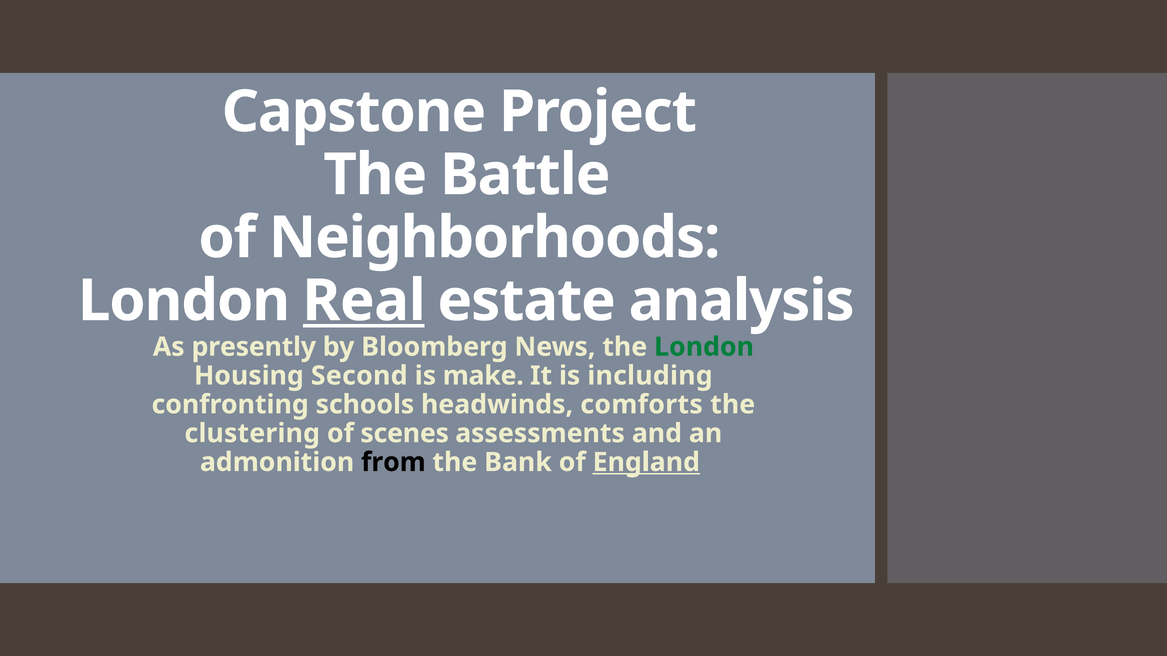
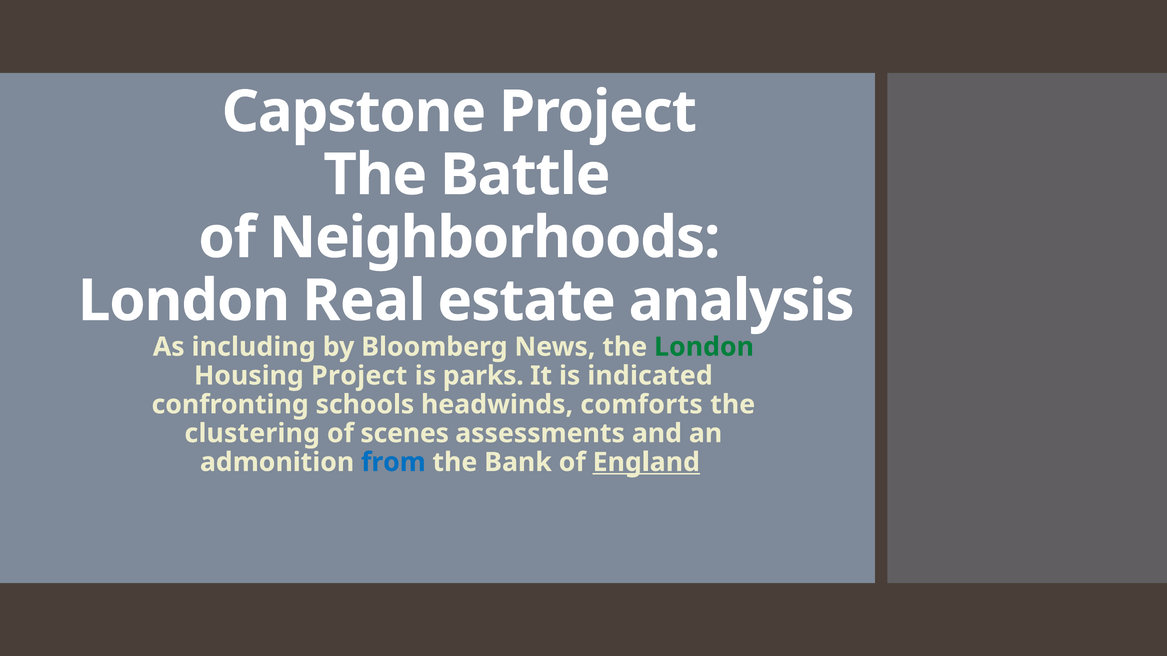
Real underline: present -> none
presently: presently -> including
Housing Second: Second -> Project
make: make -> parks
including: including -> indicated
from colour: black -> blue
